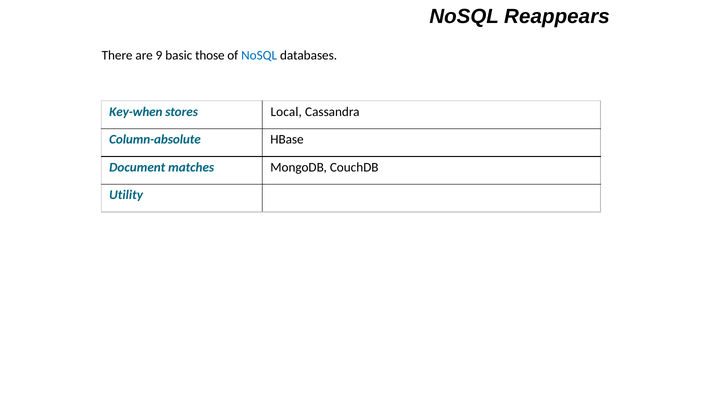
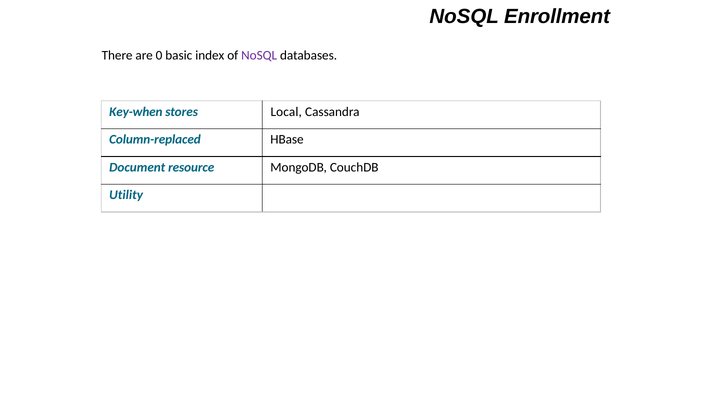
Reappears: Reappears -> Enrollment
9: 9 -> 0
those: those -> index
NoSQL at (259, 55) colour: blue -> purple
Column-absolute: Column-absolute -> Column-replaced
matches: matches -> resource
